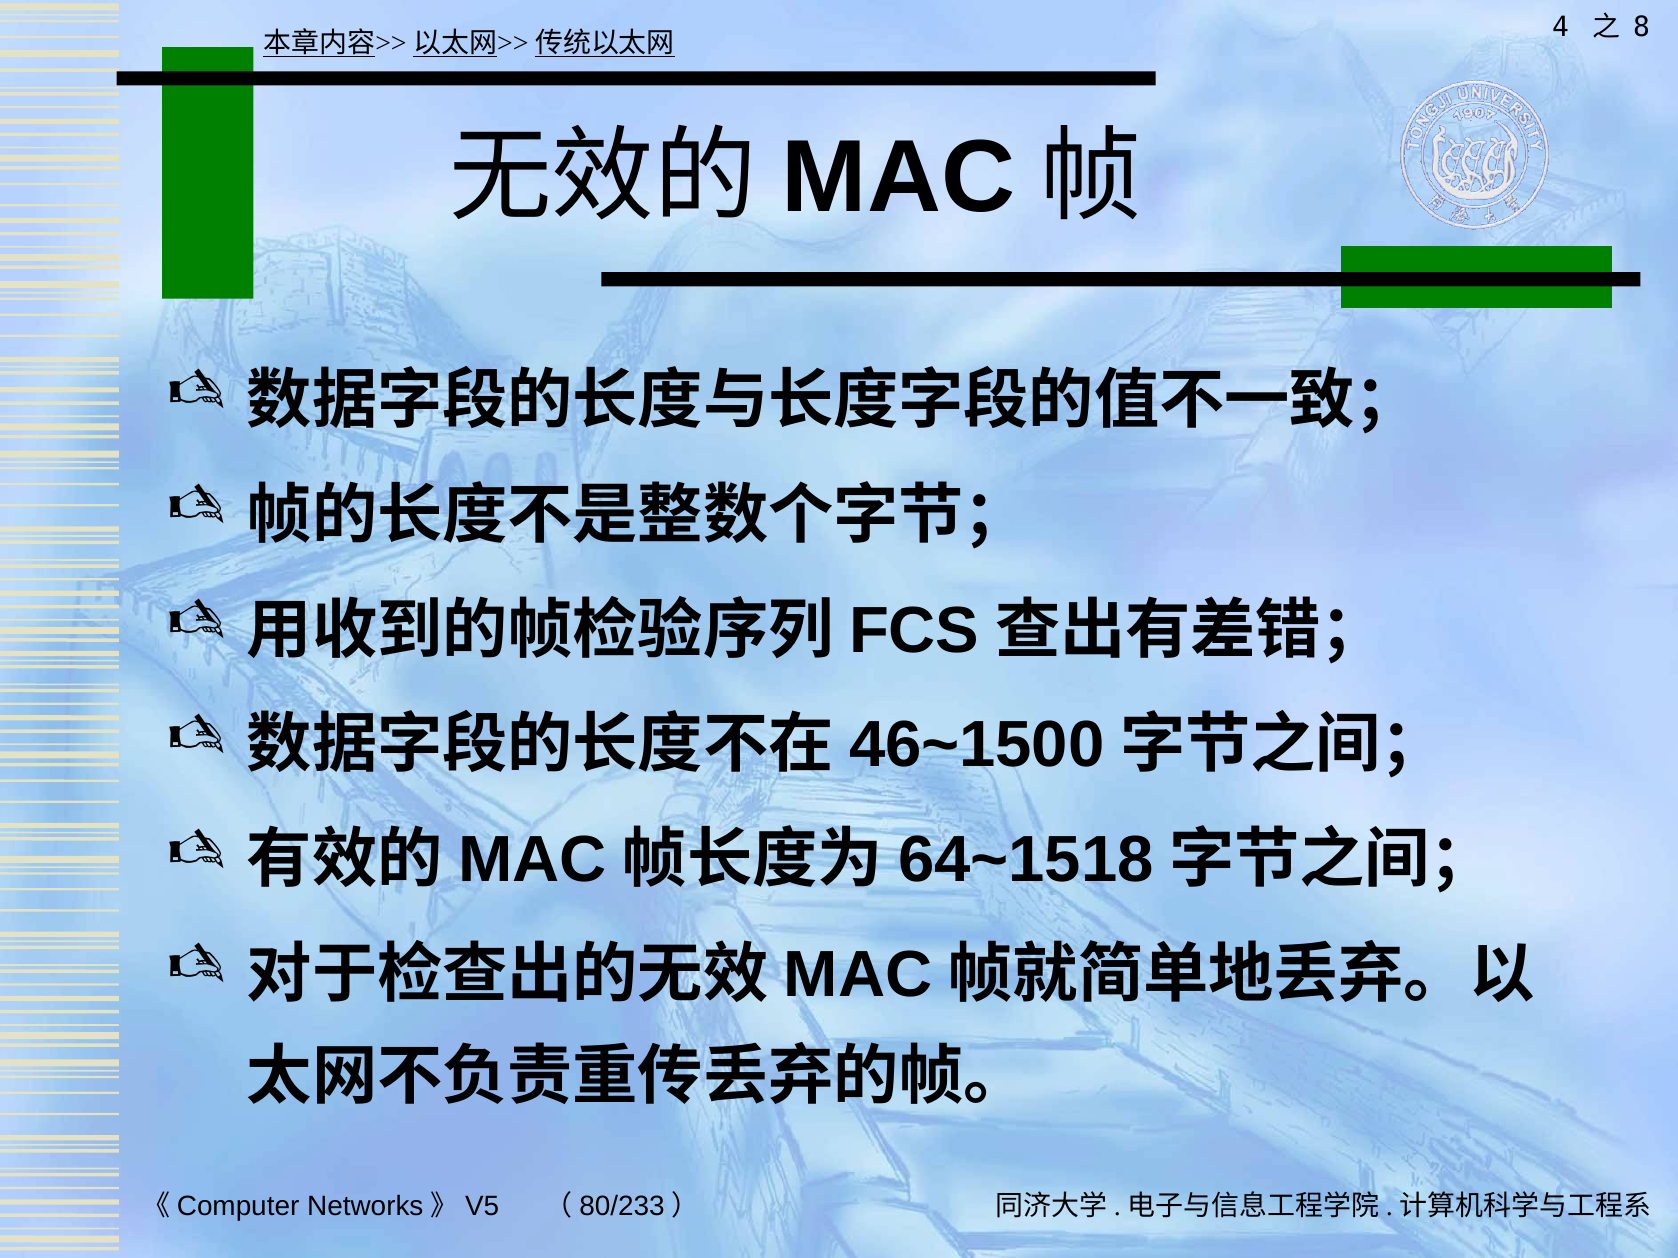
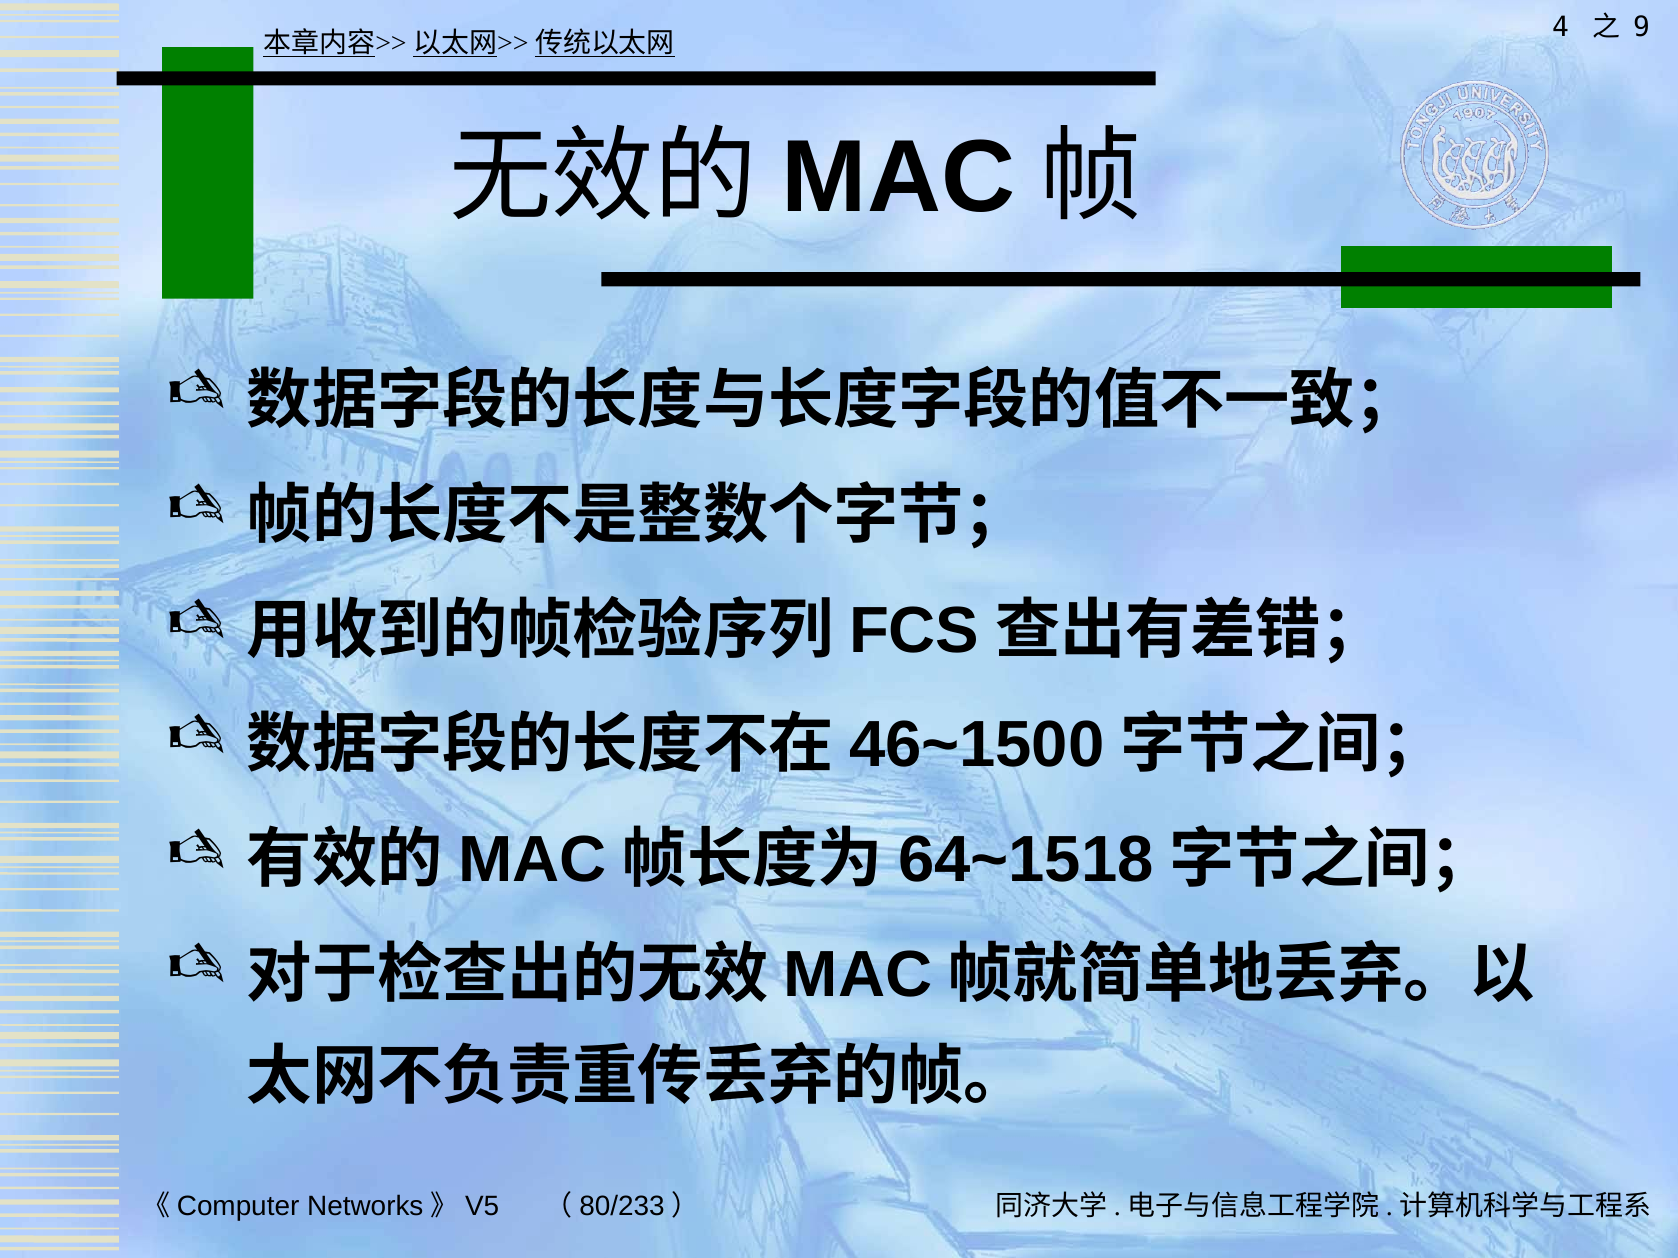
8: 8 -> 9
